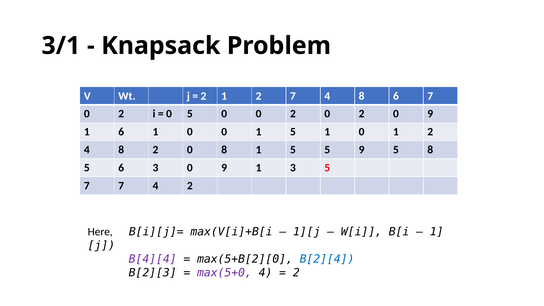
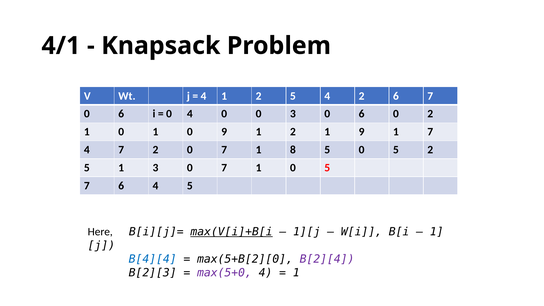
3/1: 3/1 -> 4/1
2 at (203, 96): 2 -> 4
1 2 7: 7 -> 5
8 at (362, 96): 8 -> 2
2 at (121, 114): 2 -> 6
0 5: 5 -> 4
0 0 2: 2 -> 3
2 at (362, 114): 2 -> 6
9 at (430, 114): 9 -> 2
6 at (121, 132): 6 -> 0
1 0 0: 0 -> 9
5 at (293, 132): 5 -> 2
0 at (362, 132): 0 -> 9
2 at (430, 132): 2 -> 7
8 at (121, 150): 8 -> 7
2 0 8: 8 -> 7
5 at (293, 150): 5 -> 8
5 9: 9 -> 0
5 8: 8 -> 2
5 6: 6 -> 1
3 0 9: 9 -> 7
3 at (293, 168): 3 -> 0
7 7: 7 -> 6
4 2: 2 -> 5
max(V[i]+B[i underline: none -> present
B[4][4 colour: purple -> blue
B[2][4 colour: blue -> purple
2 at (296, 273): 2 -> 1
